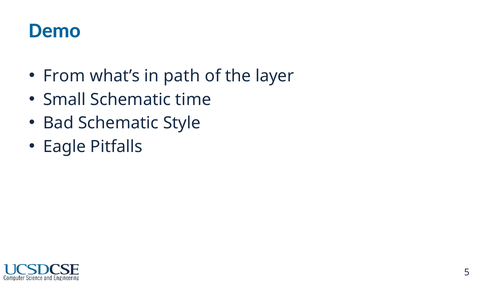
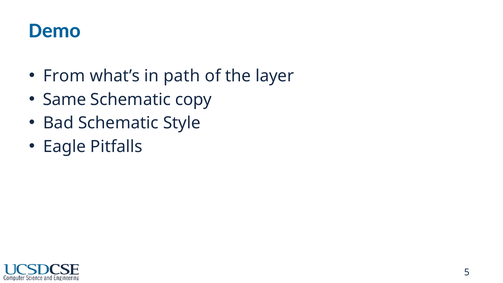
Small: Small -> Same
time: time -> copy
